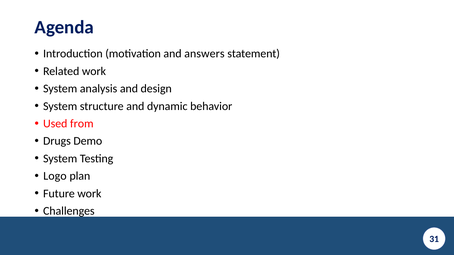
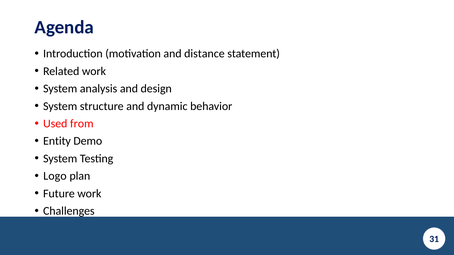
answers: answers -> distance
Drugs: Drugs -> Entity
